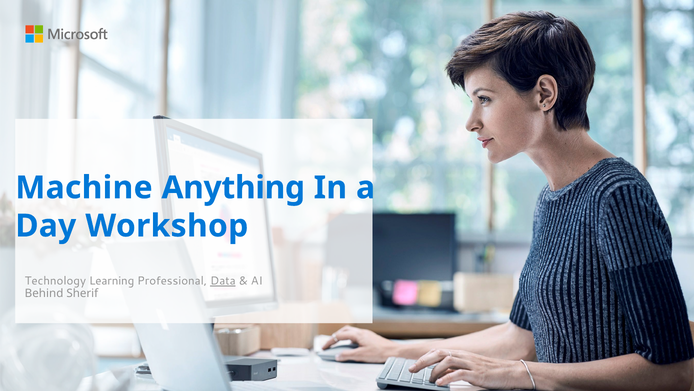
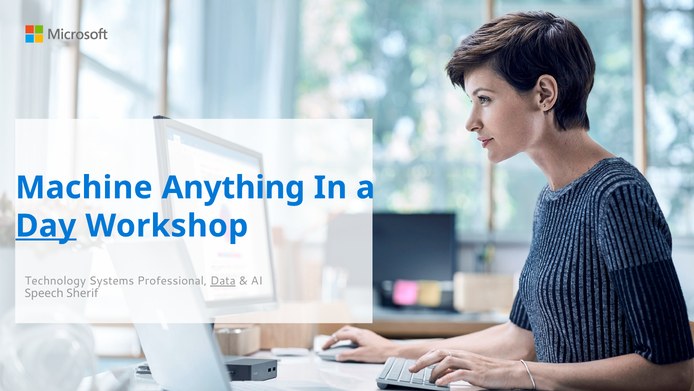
Day underline: none -> present
Learning: Learning -> Systems
Behind: Behind -> Speech
